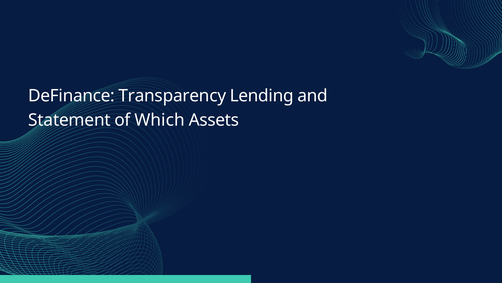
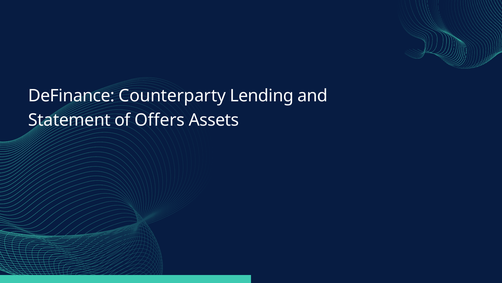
Transparency: Transparency -> Counterparty
Which: Which -> Offers
